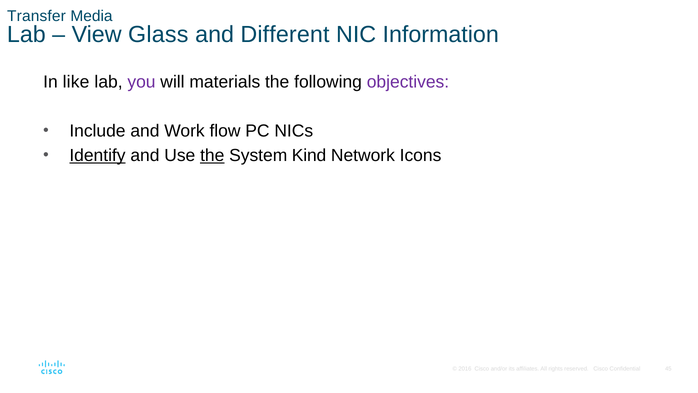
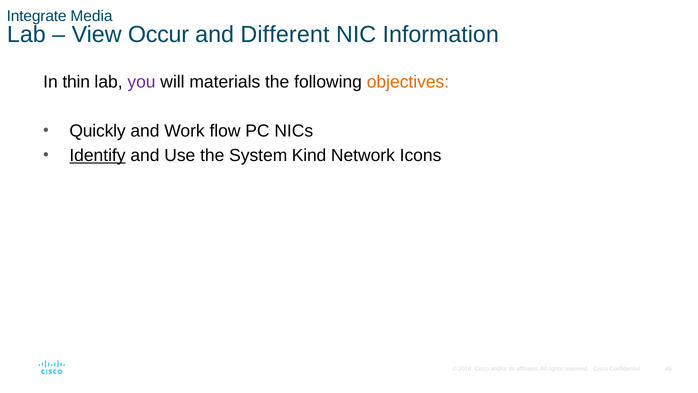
Transfer: Transfer -> Integrate
Glass: Glass -> Occur
like: like -> thin
objectives colour: purple -> orange
Include: Include -> Quickly
the at (212, 155) underline: present -> none
